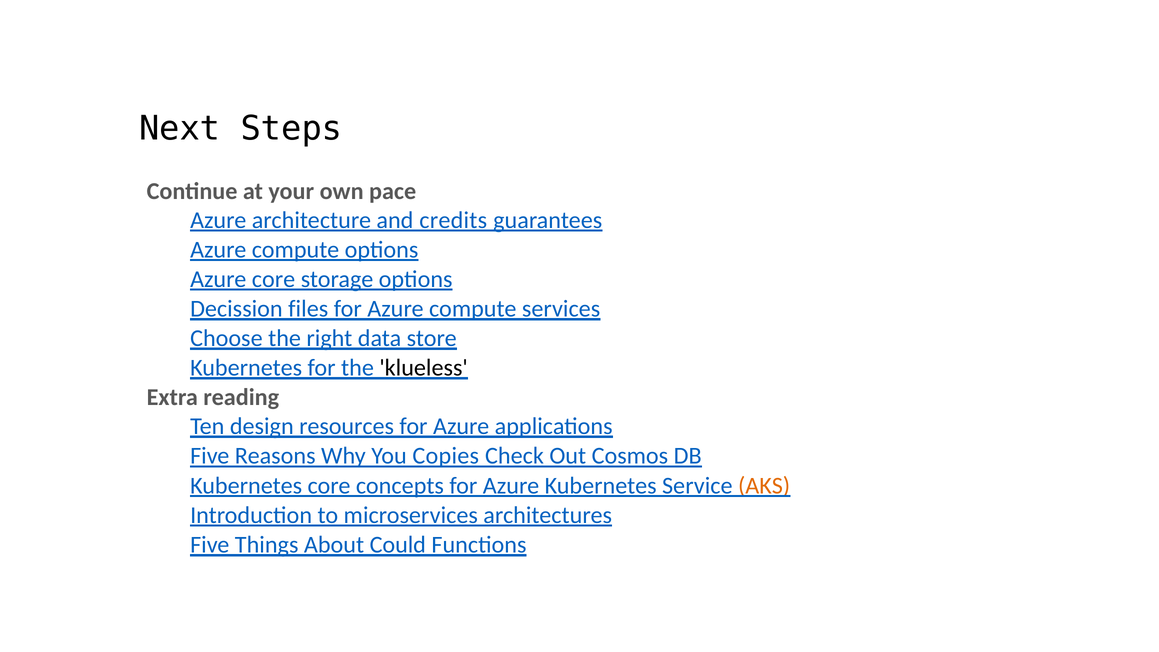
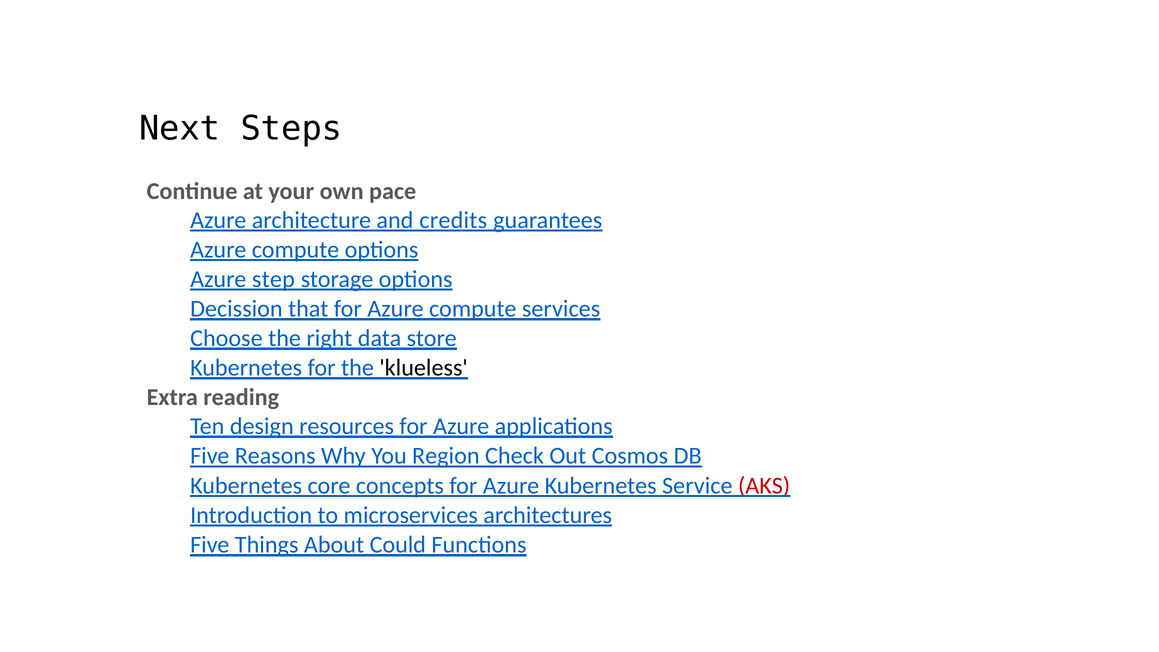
Azure core: core -> step
files: files -> that
Copies: Copies -> Region
AKS colour: orange -> red
